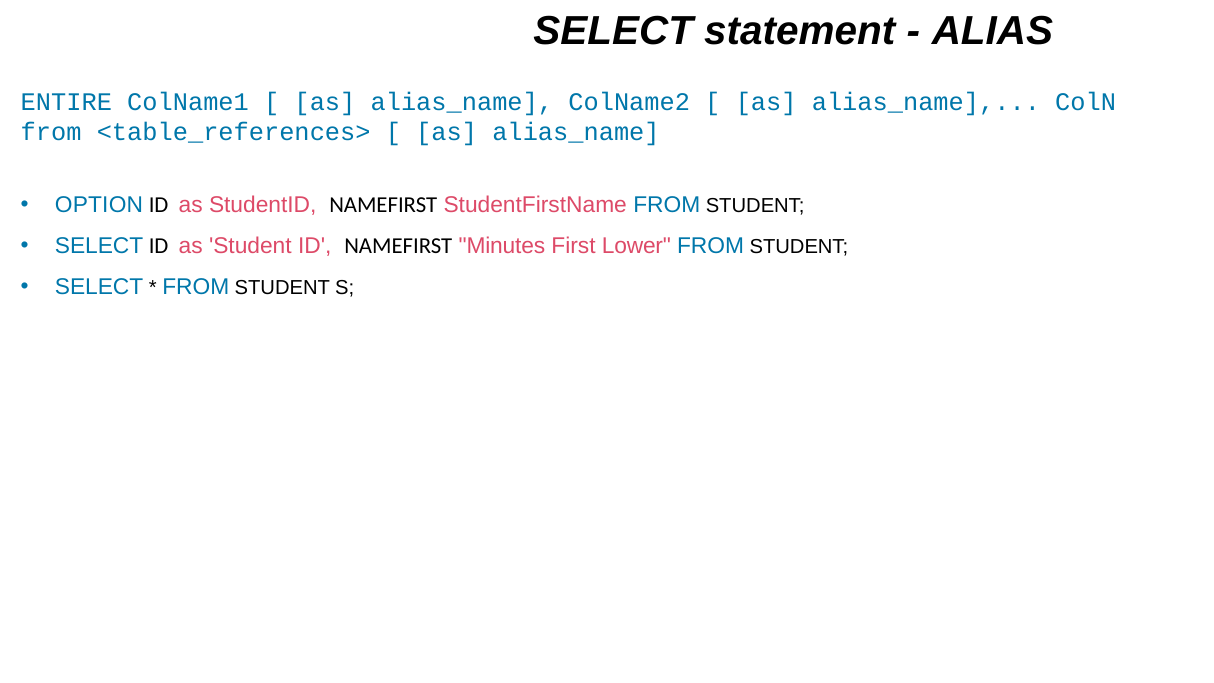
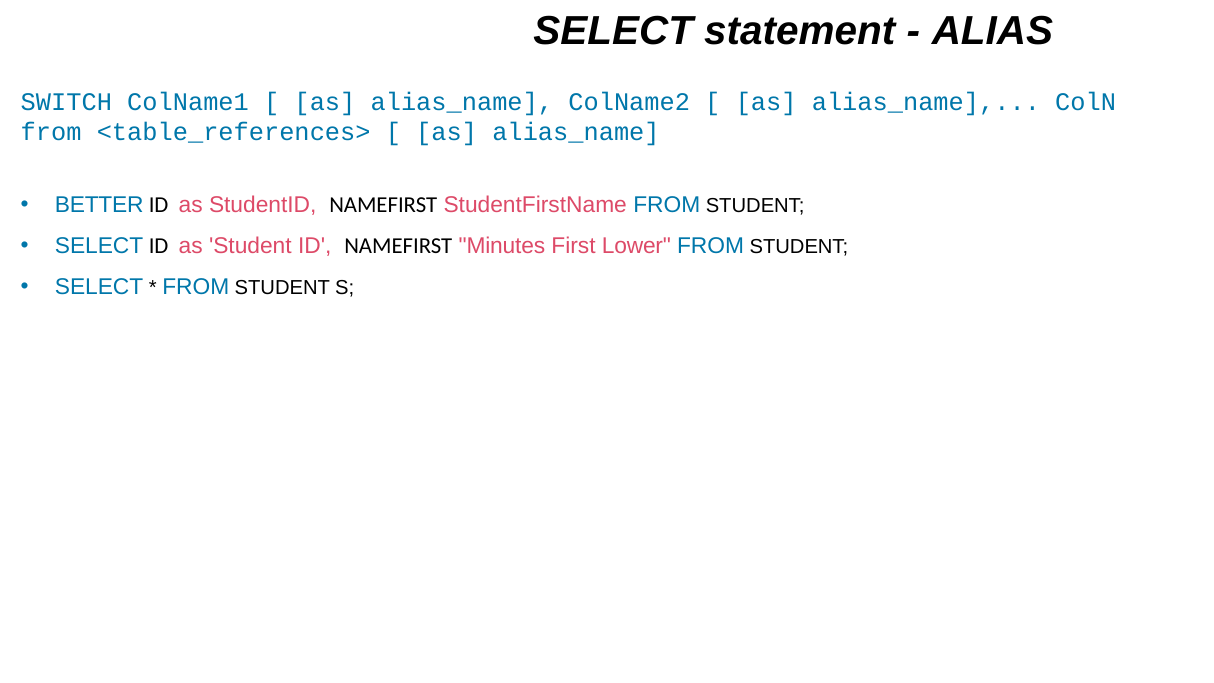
ENTIRE: ENTIRE -> SWITCH
OPTION: OPTION -> BETTER
